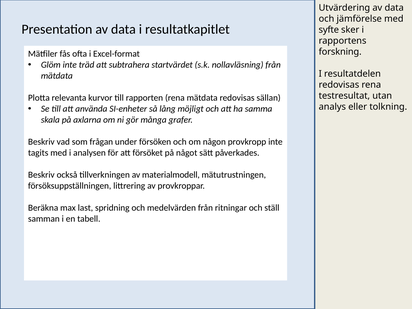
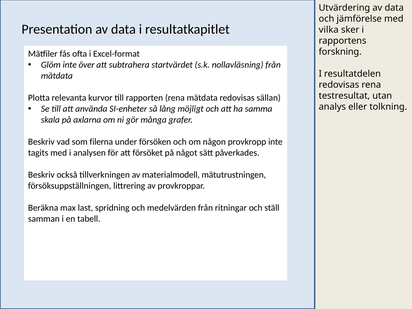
syfte: syfte -> vilka
träd: träd -> över
frågan: frågan -> filerna
